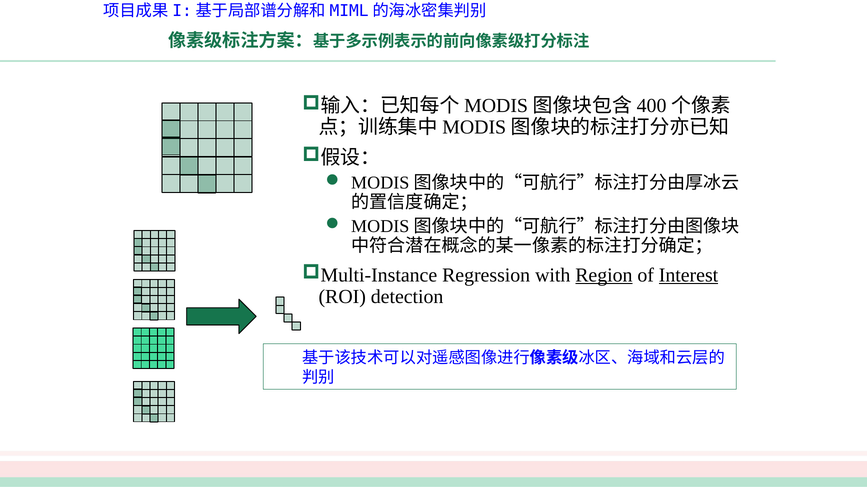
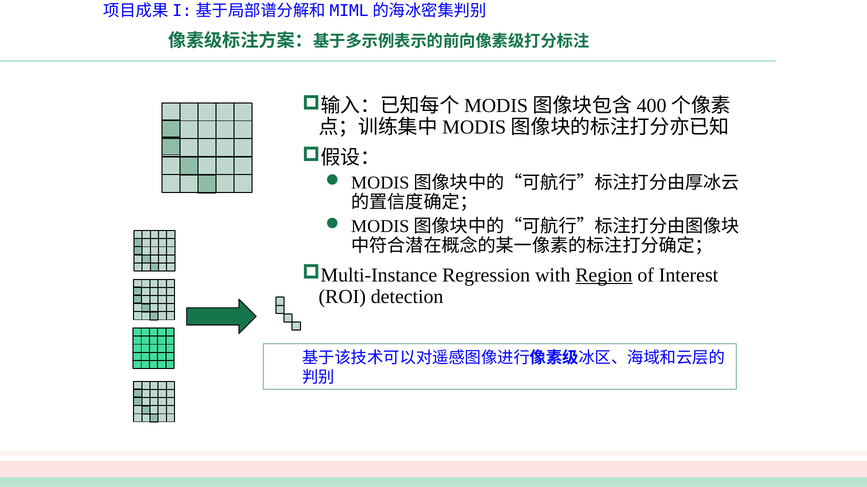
Interest underline: present -> none
